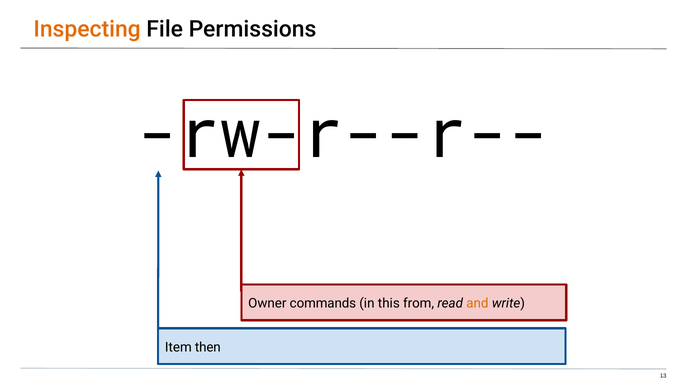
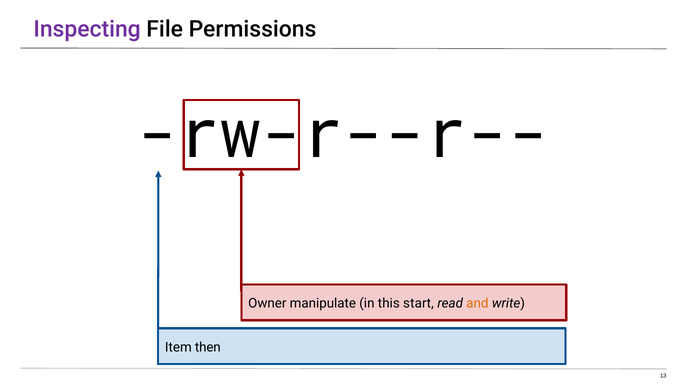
Inspecting colour: orange -> purple
commands: commands -> manipulate
from: from -> start
